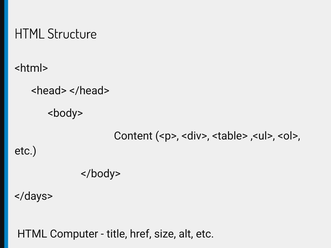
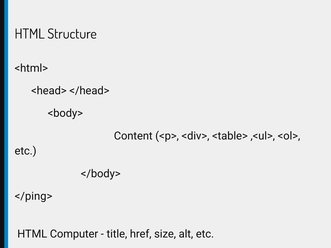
</days>: </days> -> </ping>
